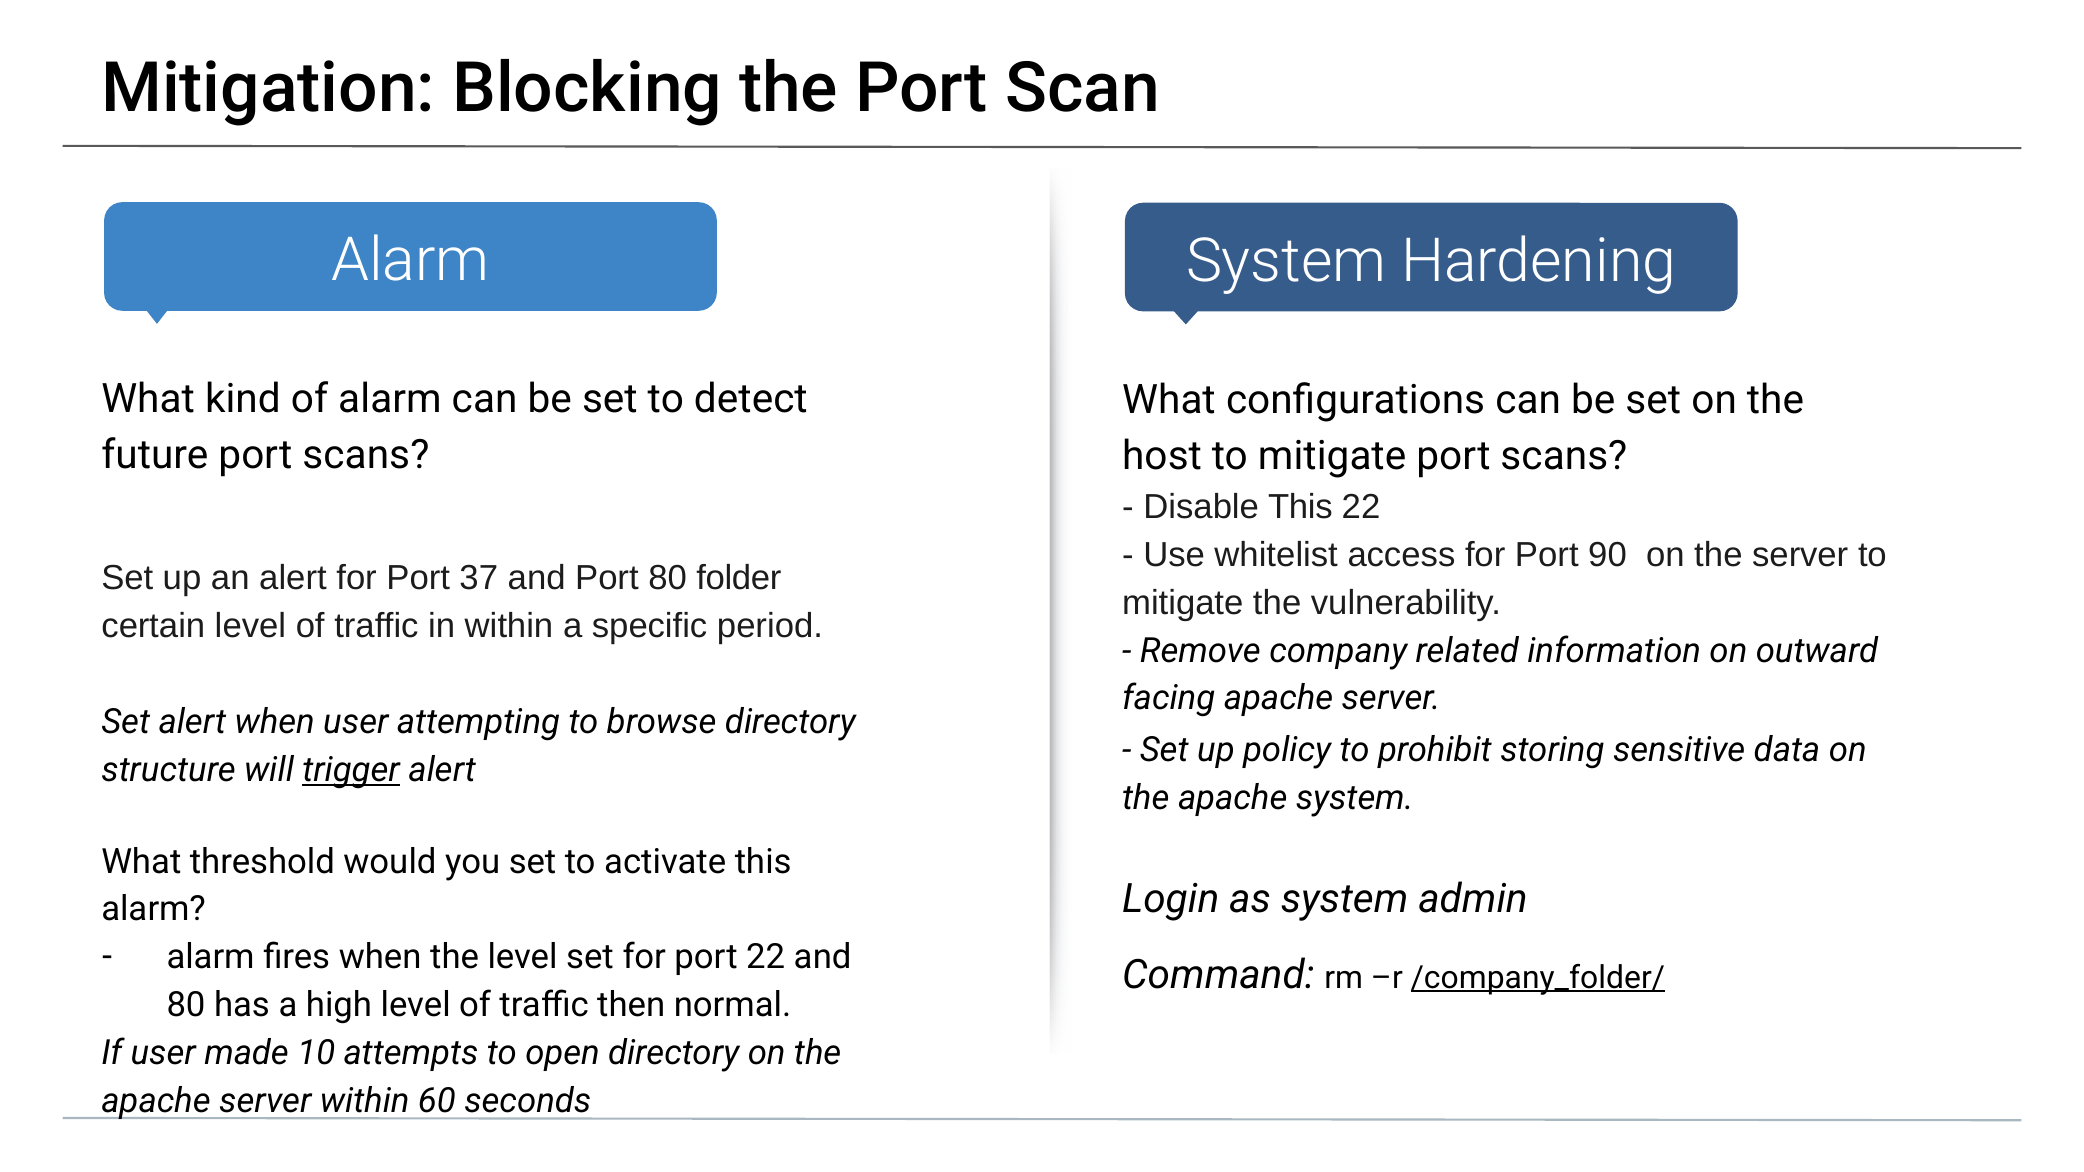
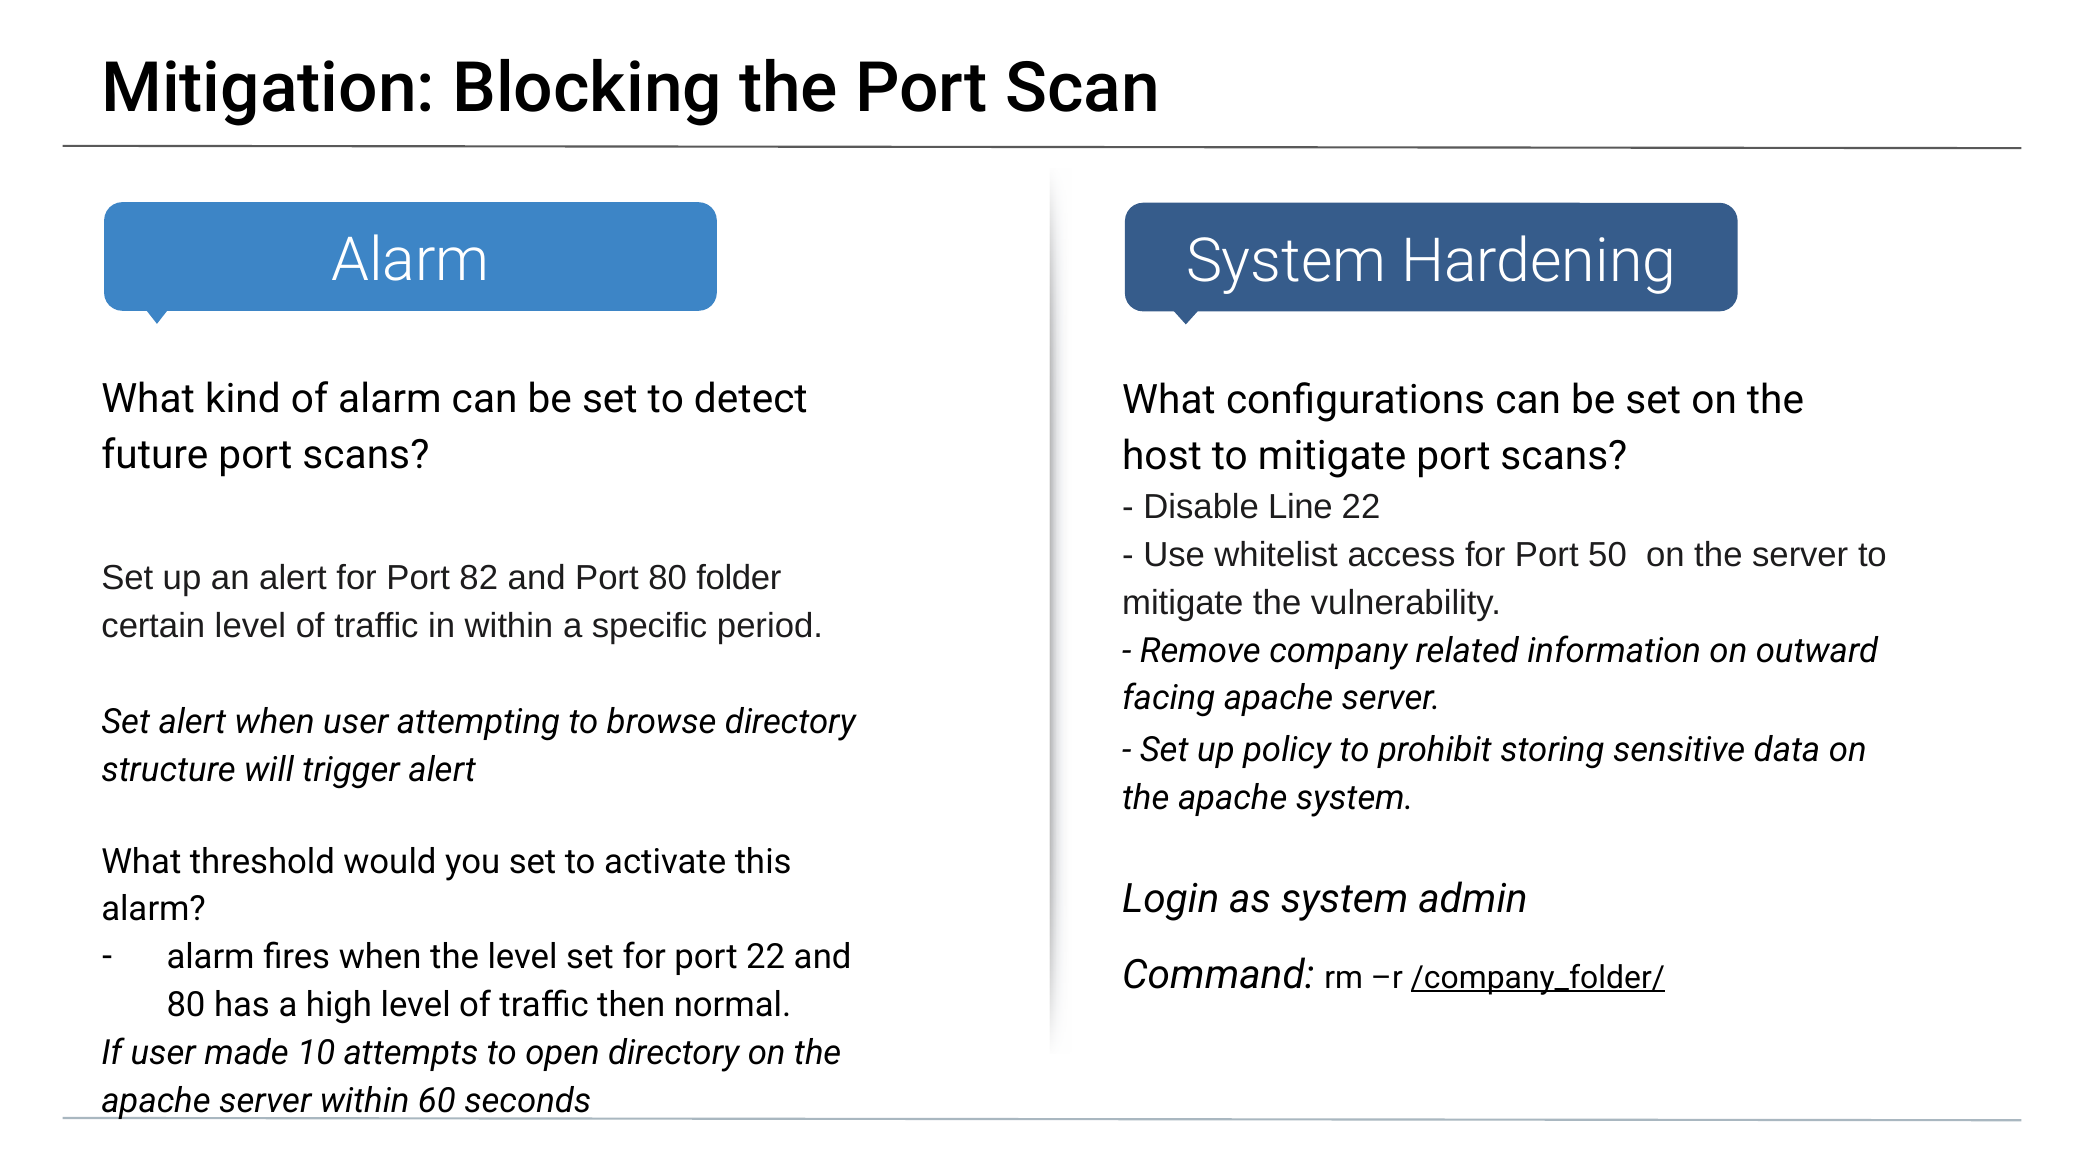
Disable This: This -> Line
90: 90 -> 50
37: 37 -> 82
trigger underline: present -> none
